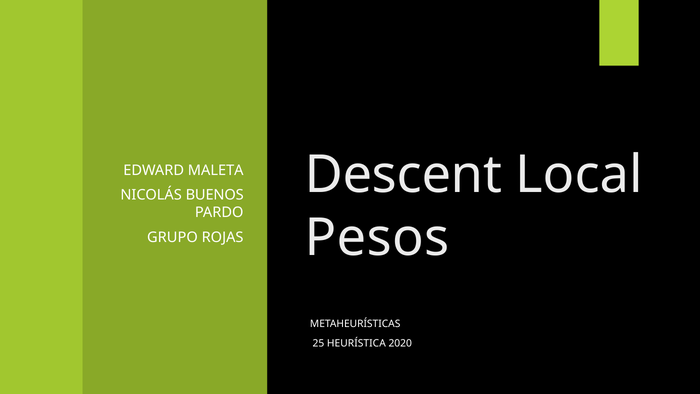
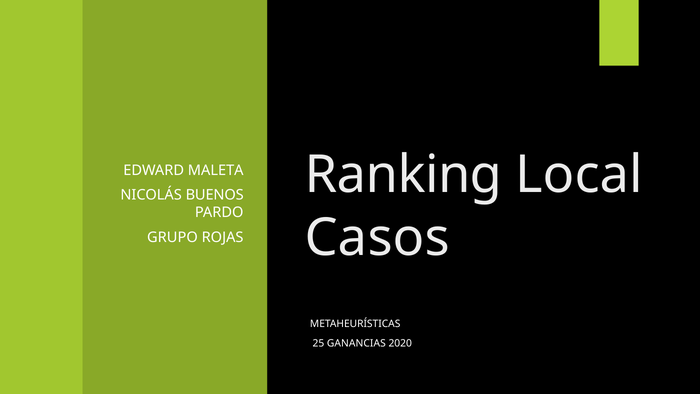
Descent: Descent -> Ranking
Pesos: Pesos -> Casos
HEURÍSTICA: HEURÍSTICA -> GANANCIAS
